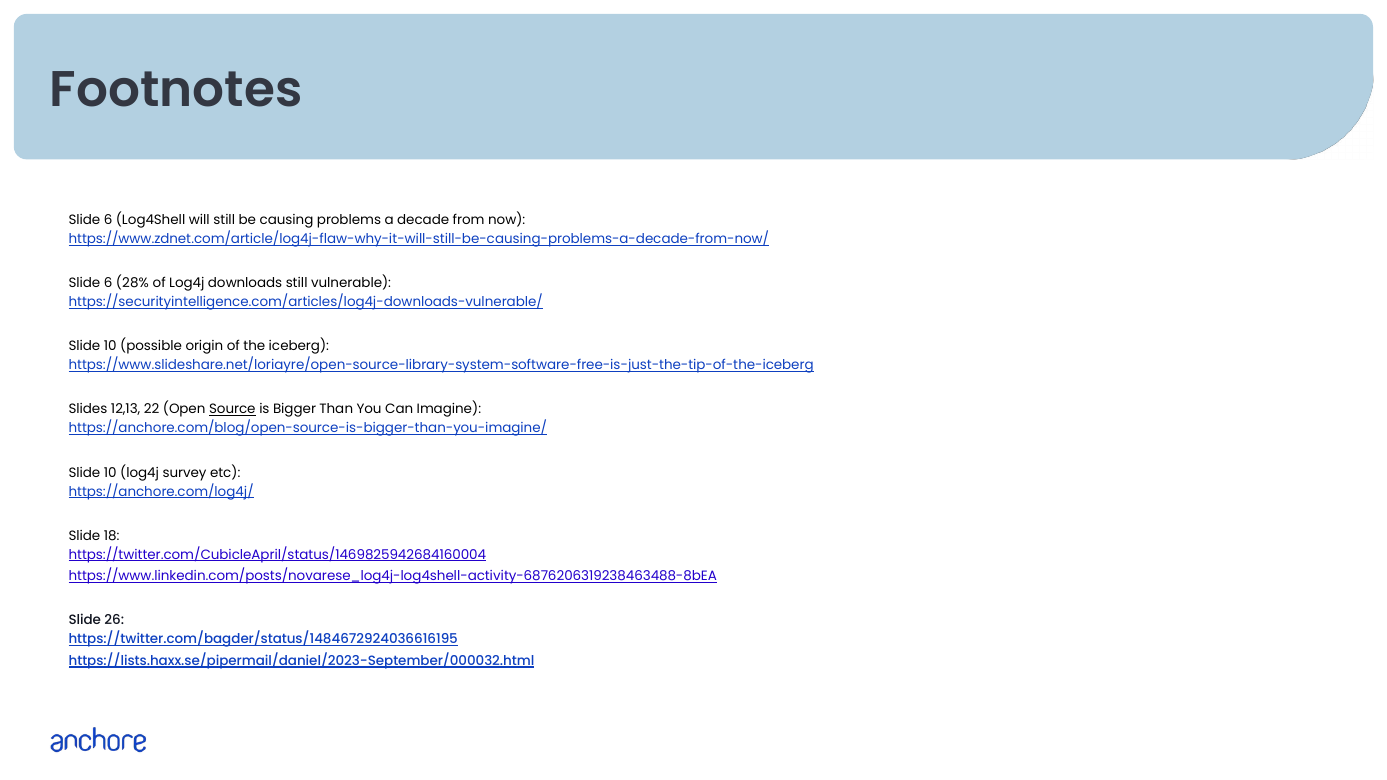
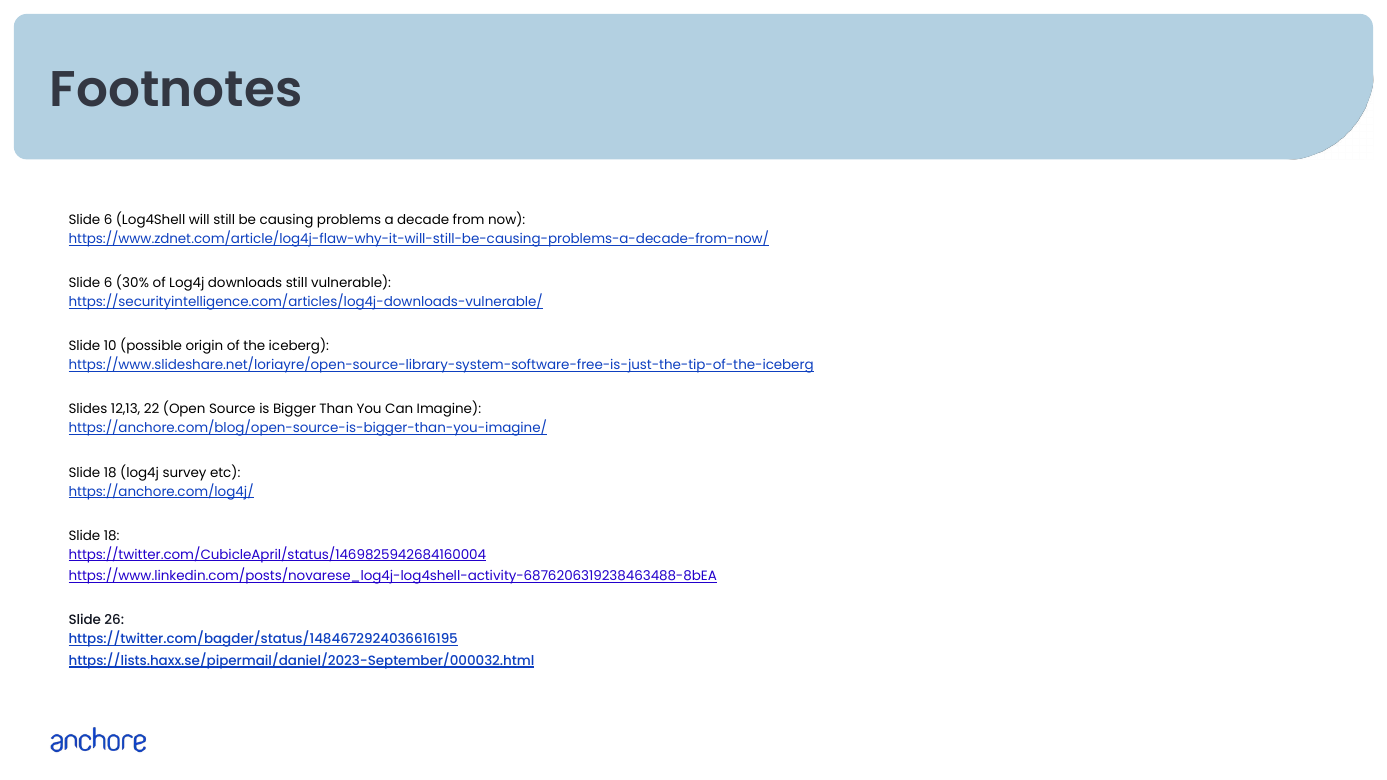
28%: 28% -> 30%
Source underline: present -> none
10 at (110, 473): 10 -> 18
